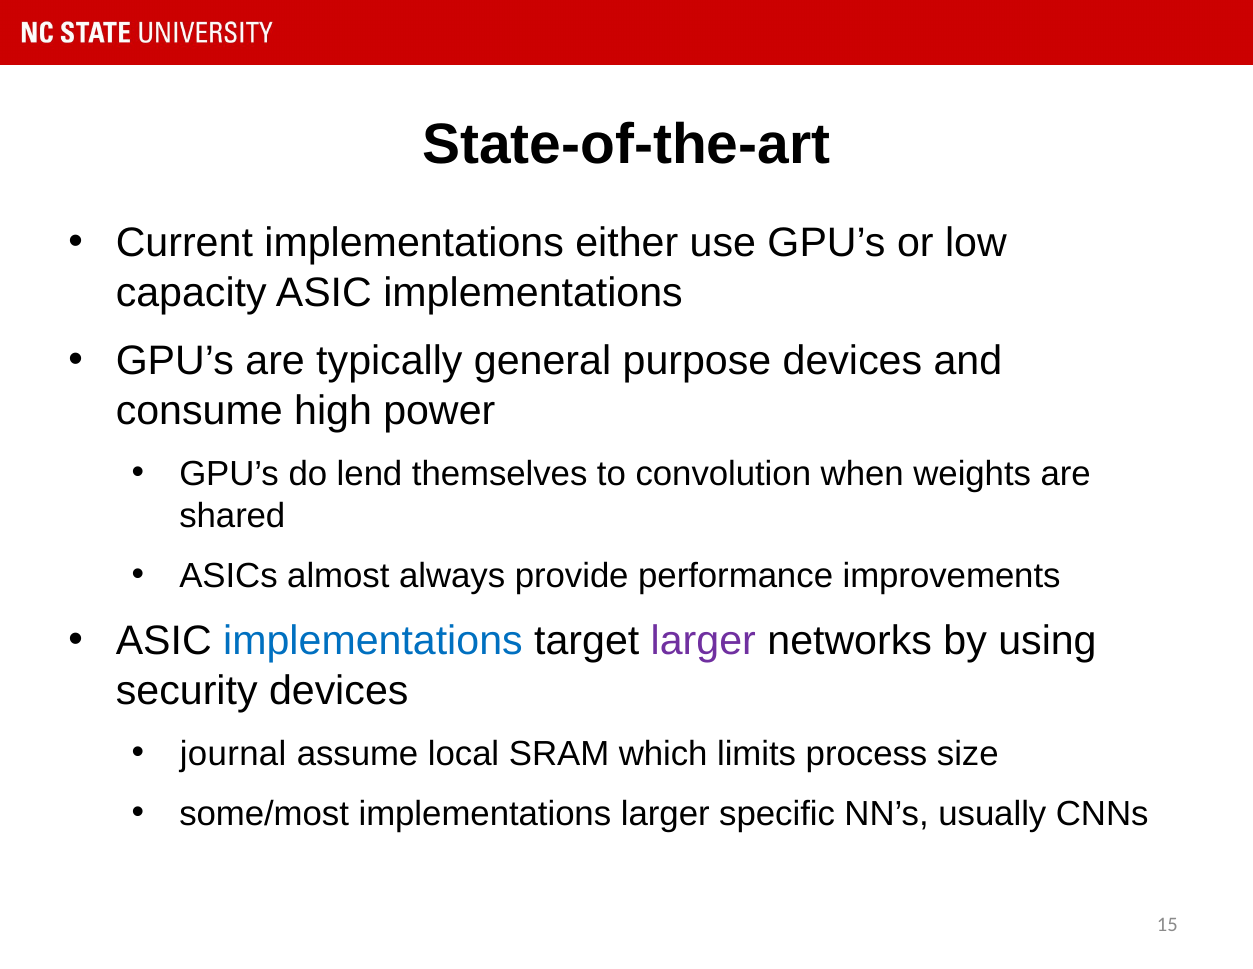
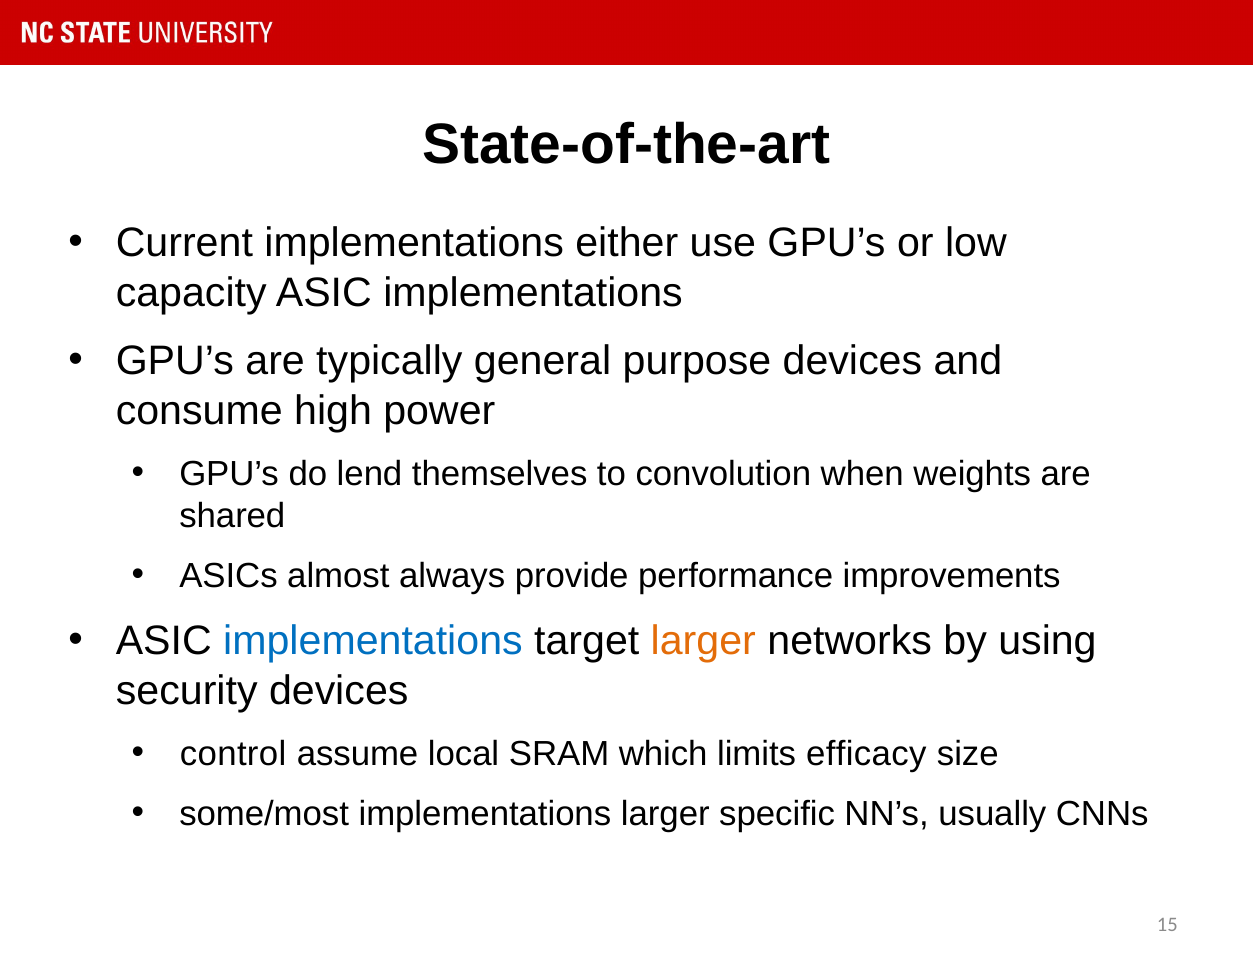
larger at (703, 641) colour: purple -> orange
journal: journal -> control
process: process -> efficacy
